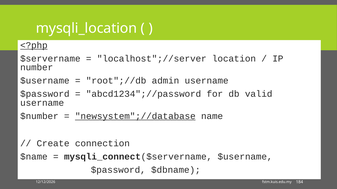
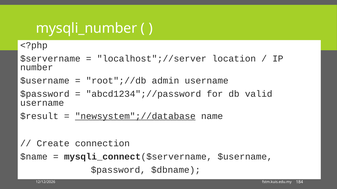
mysqli_location: mysqli_location -> mysqli_number
<?php underline: present -> none
$number: $number -> $result
